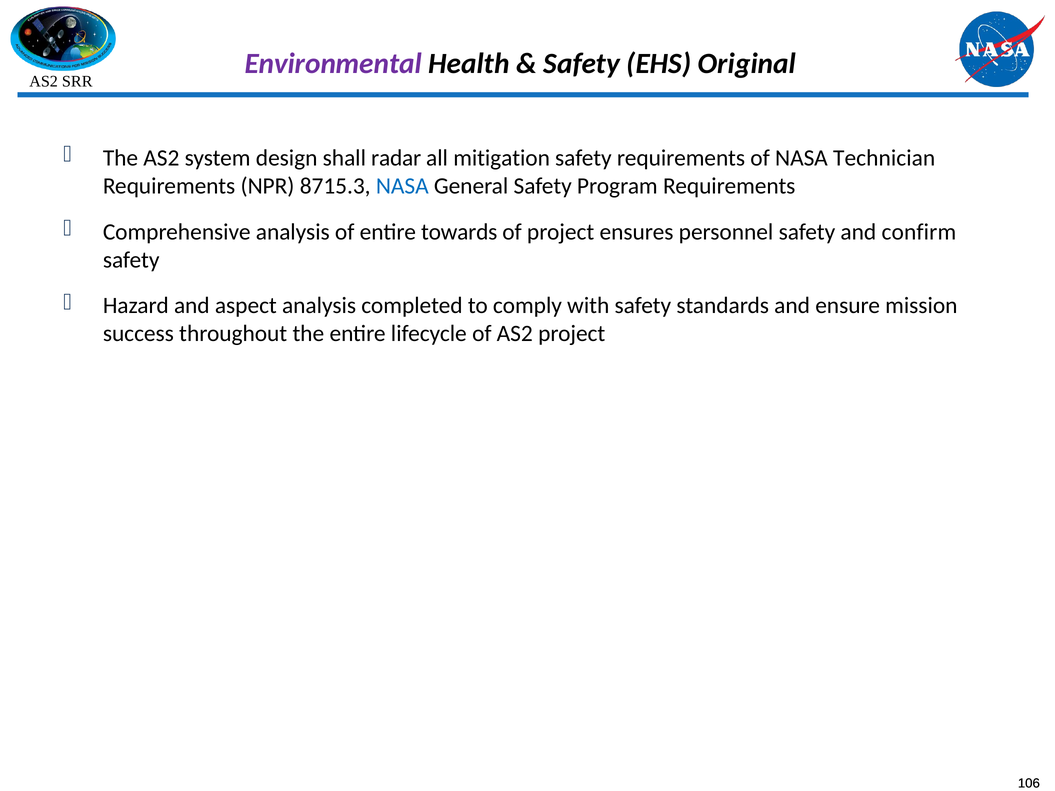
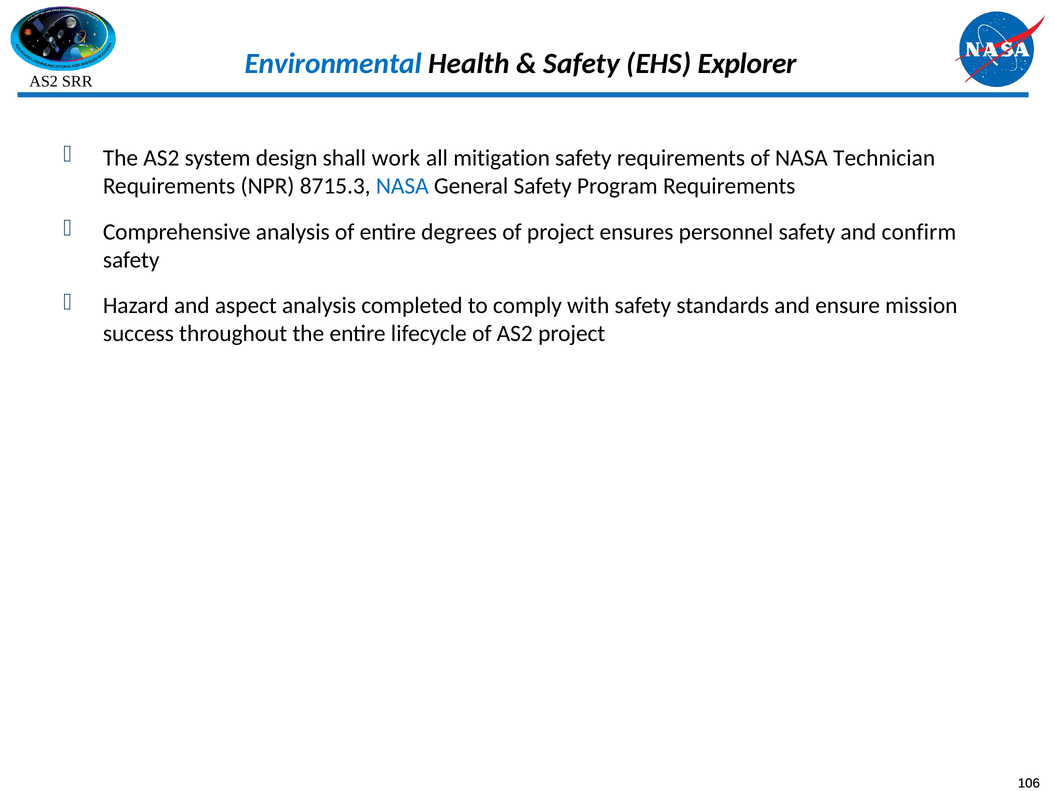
Environmental colour: purple -> blue
Original: Original -> Explorer
radar: radar -> work
towards: towards -> degrees
